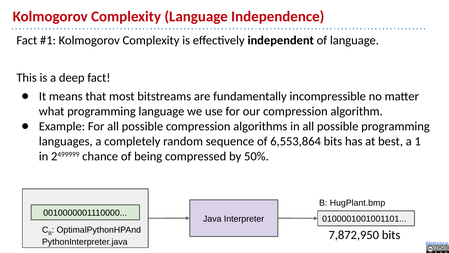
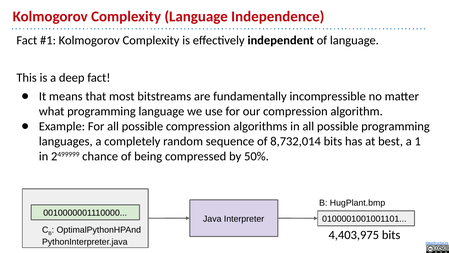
6,553,864: 6,553,864 -> 8,732,014
7,872,950: 7,872,950 -> 4,403,975
